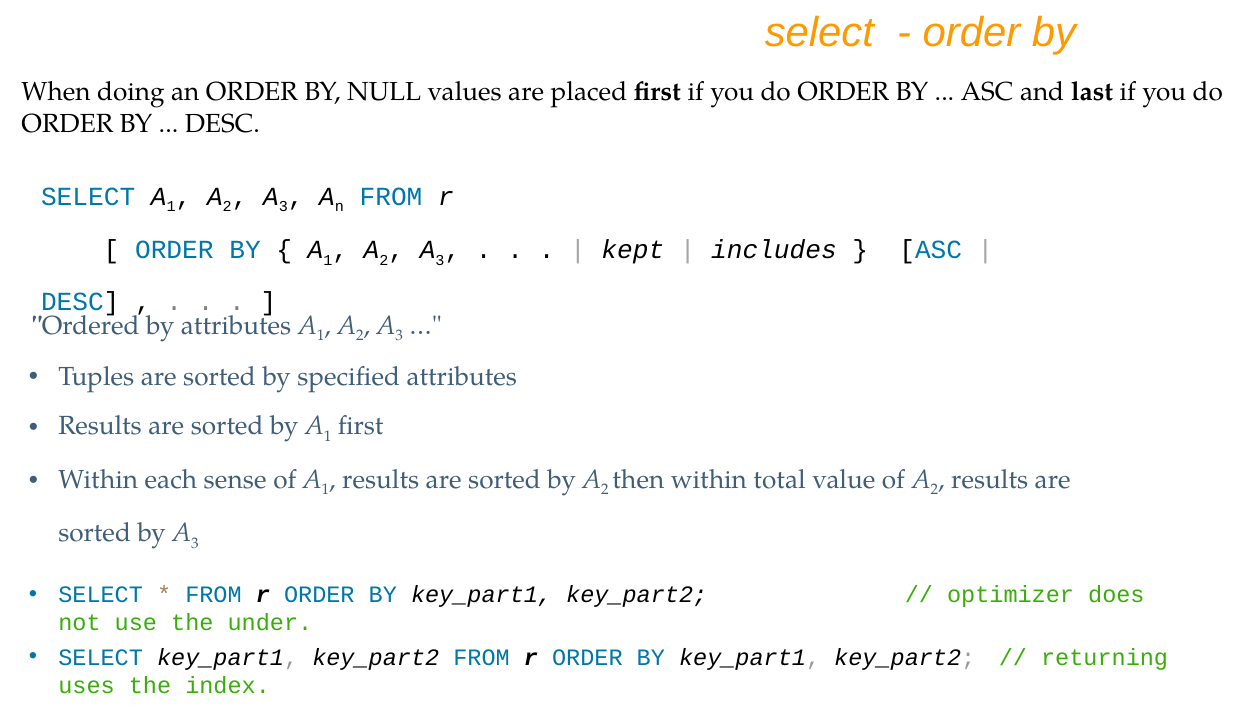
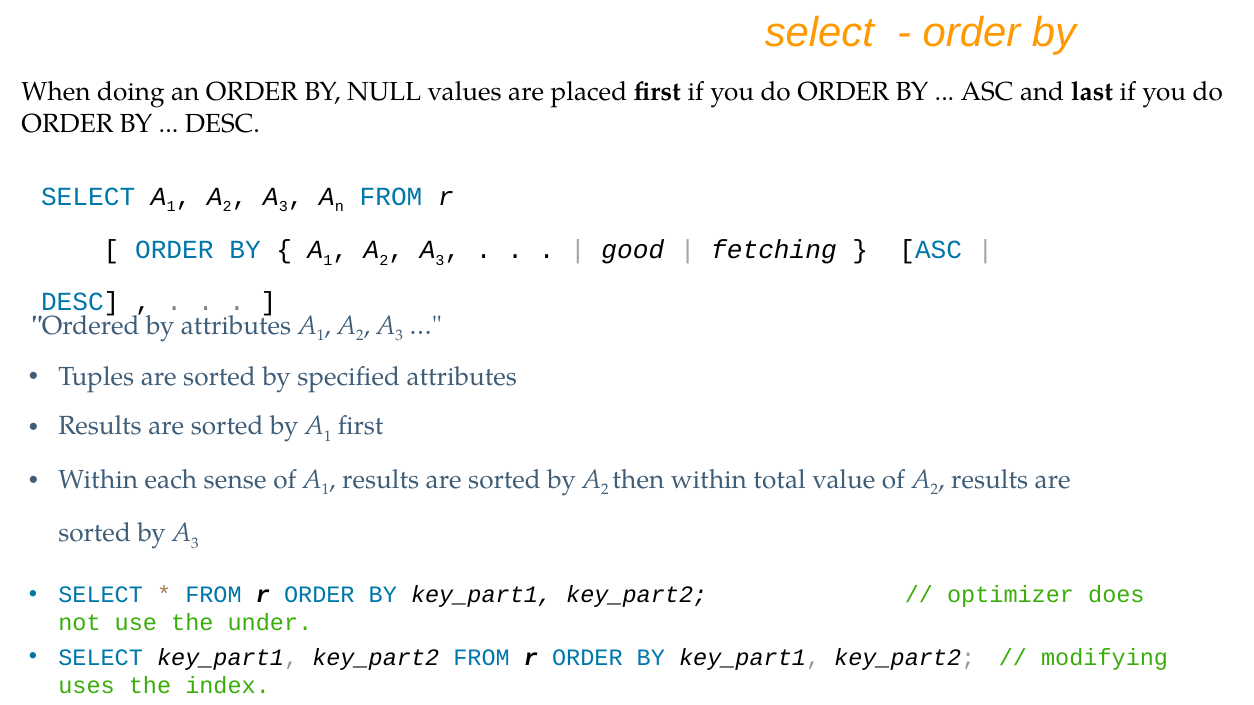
kept: kept -> good
includes: includes -> fetching
returning: returning -> modifying
